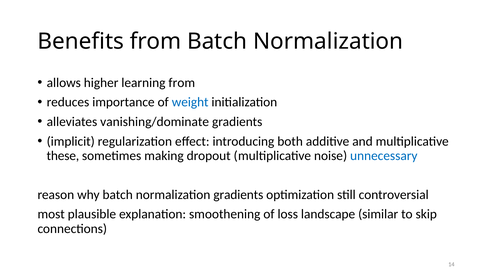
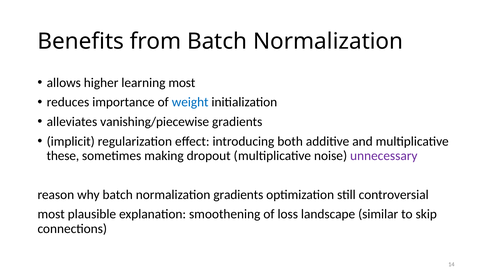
learning from: from -> most
vanishing/dominate: vanishing/dominate -> vanishing/piecewise
unnecessary colour: blue -> purple
